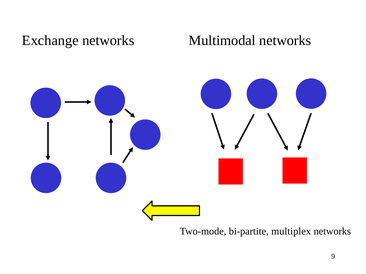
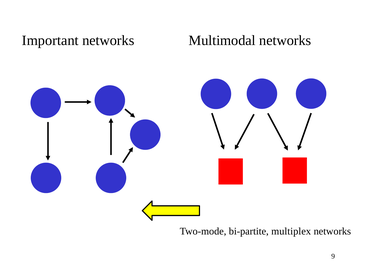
Exchange: Exchange -> Important
